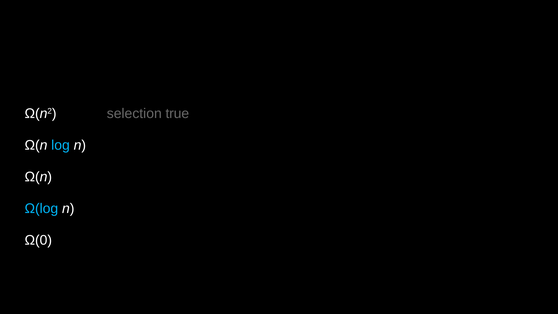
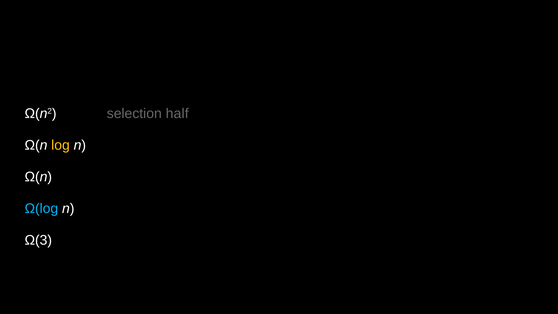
true: true -> half
log colour: light blue -> yellow
Ω(0: Ω(0 -> Ω(3
